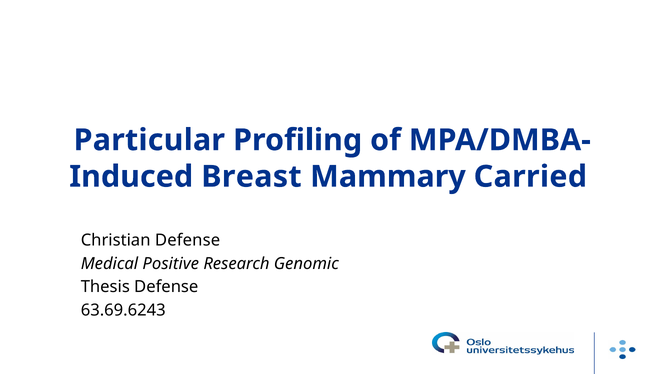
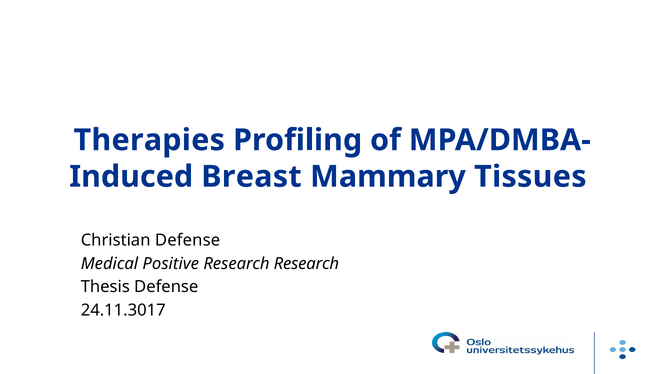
Particular: Particular -> Therapies
Carried: Carried -> Tissues
Research Genomic: Genomic -> Research
63.69.6243: 63.69.6243 -> 24.11.3017
